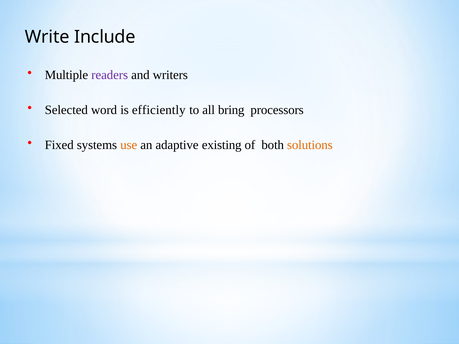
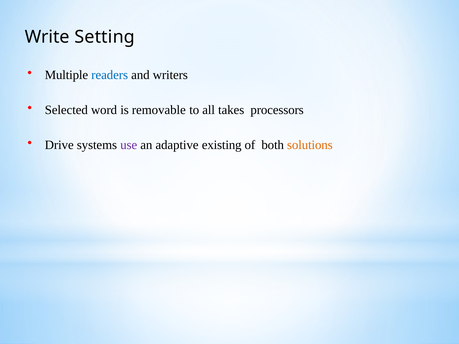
Include: Include -> Setting
readers colour: purple -> blue
efficiently: efficiently -> removable
bring: bring -> takes
Fixed: Fixed -> Drive
use colour: orange -> purple
